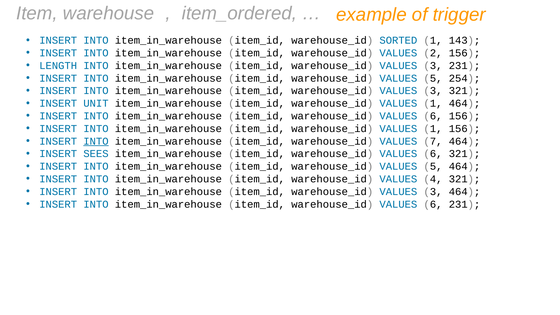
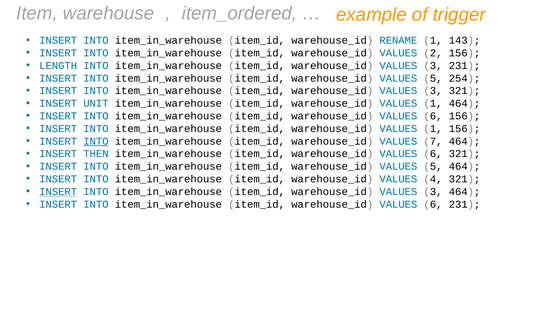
SORTED: SORTED -> RENAME
SEES: SEES -> THEN
INSERT at (58, 192) underline: none -> present
